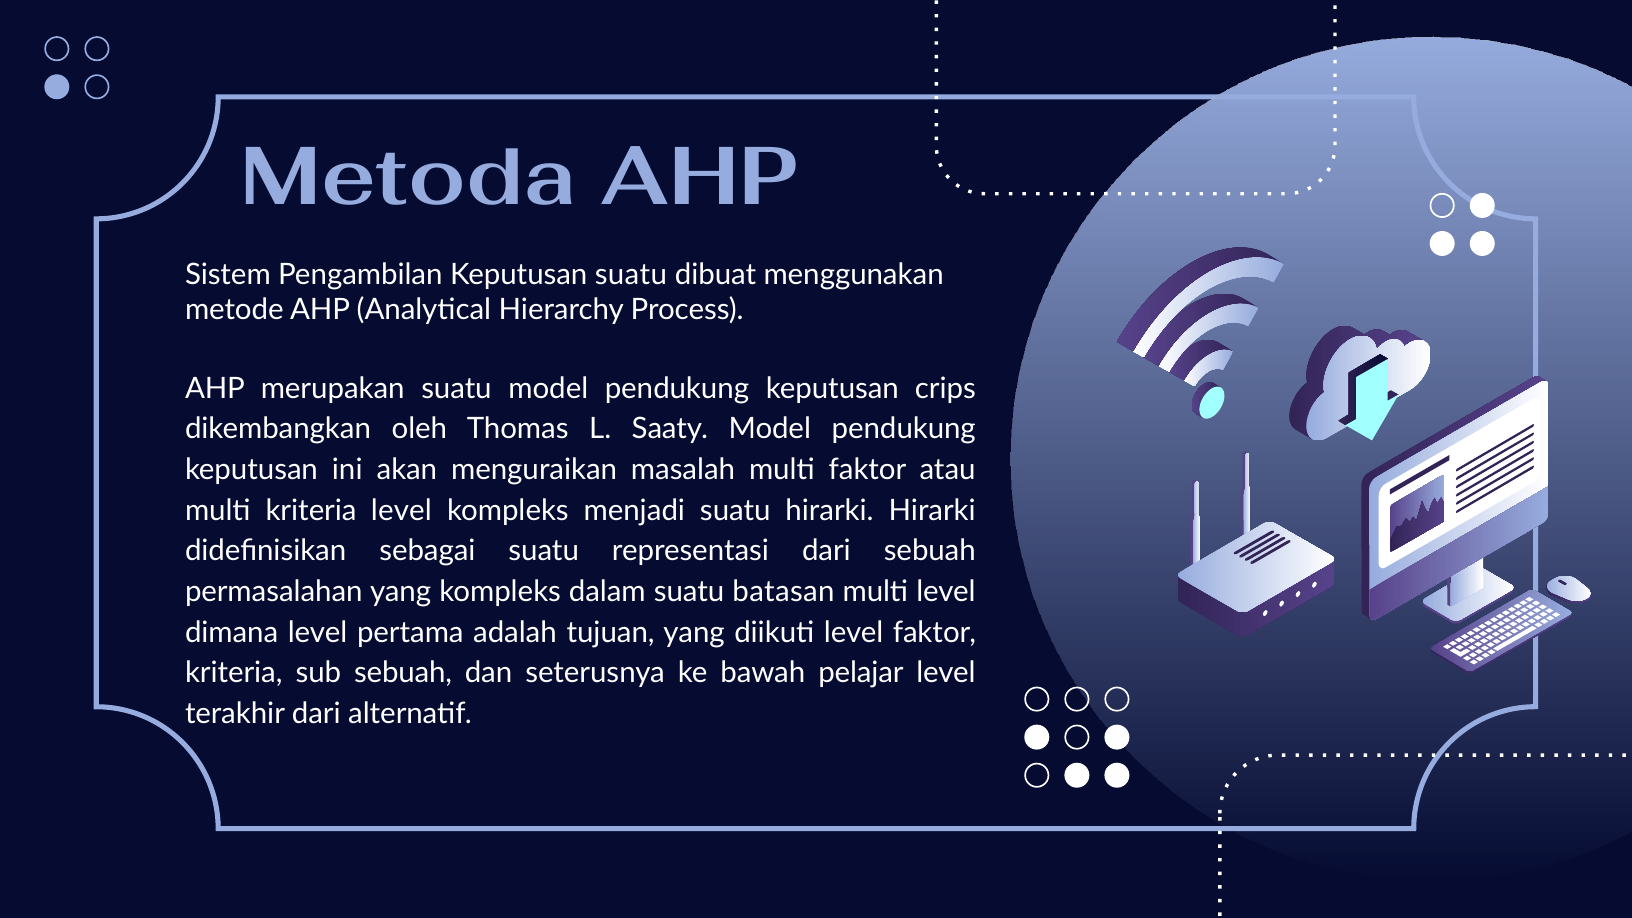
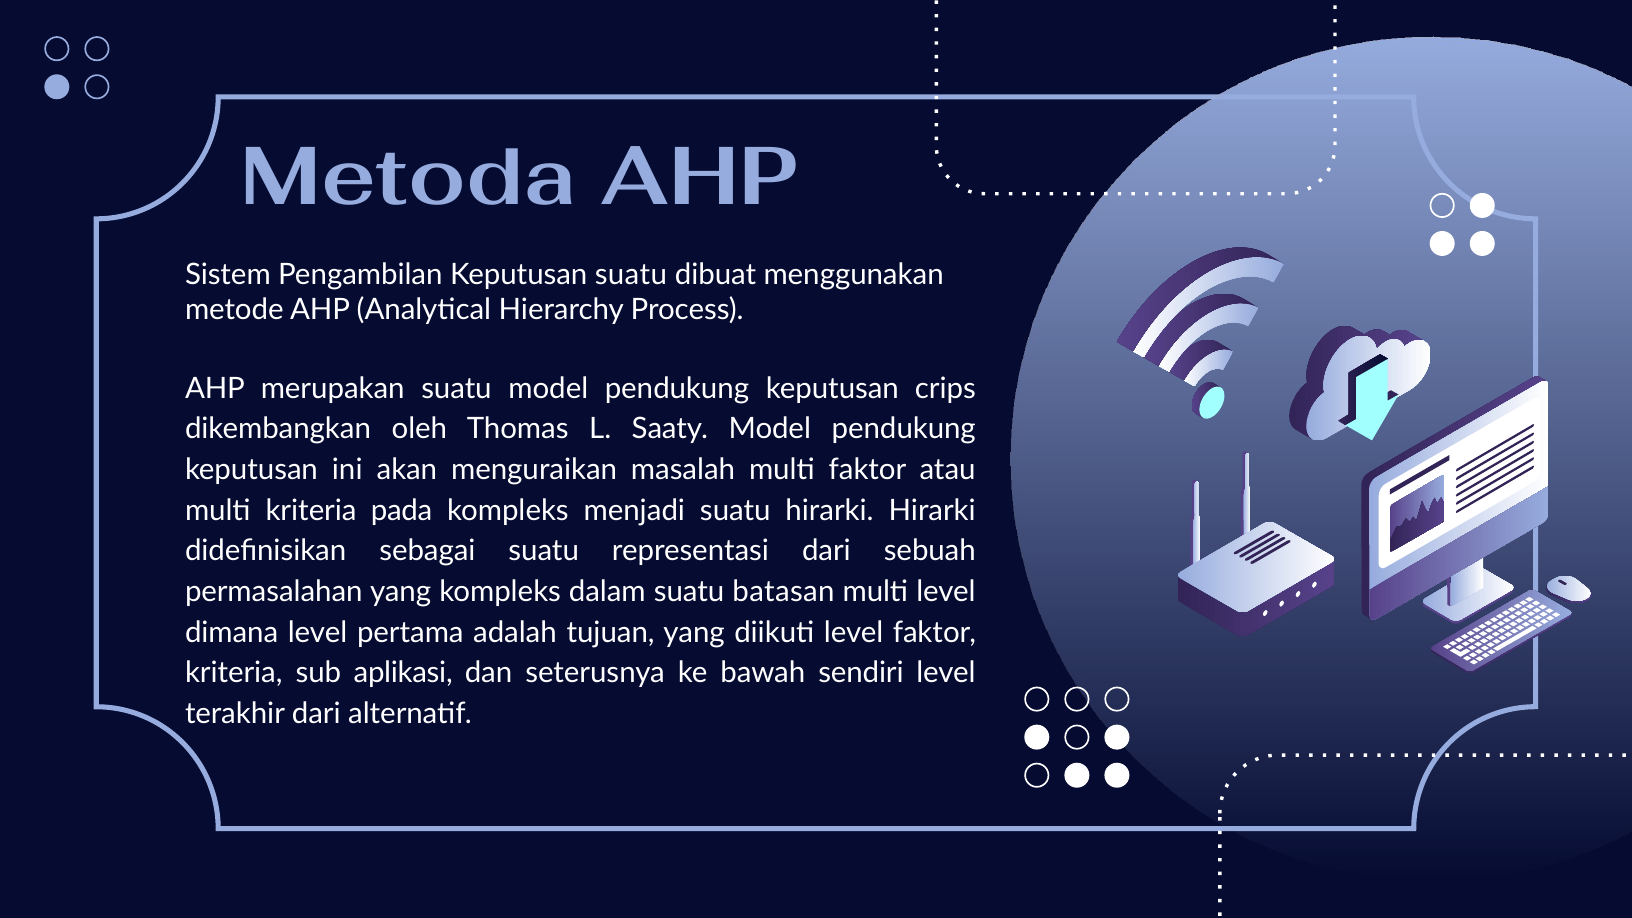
kriteria level: level -> pada
sub sebuah: sebuah -> aplikasi
pelajar: pelajar -> sendiri
